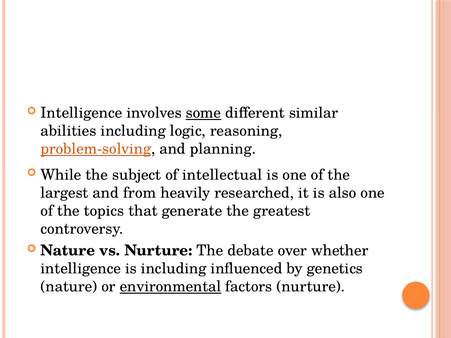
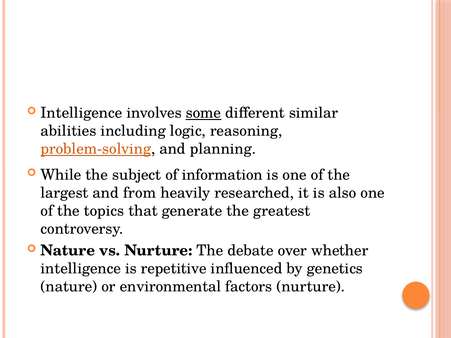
intellectual: intellectual -> information
is including: including -> repetitive
environmental underline: present -> none
